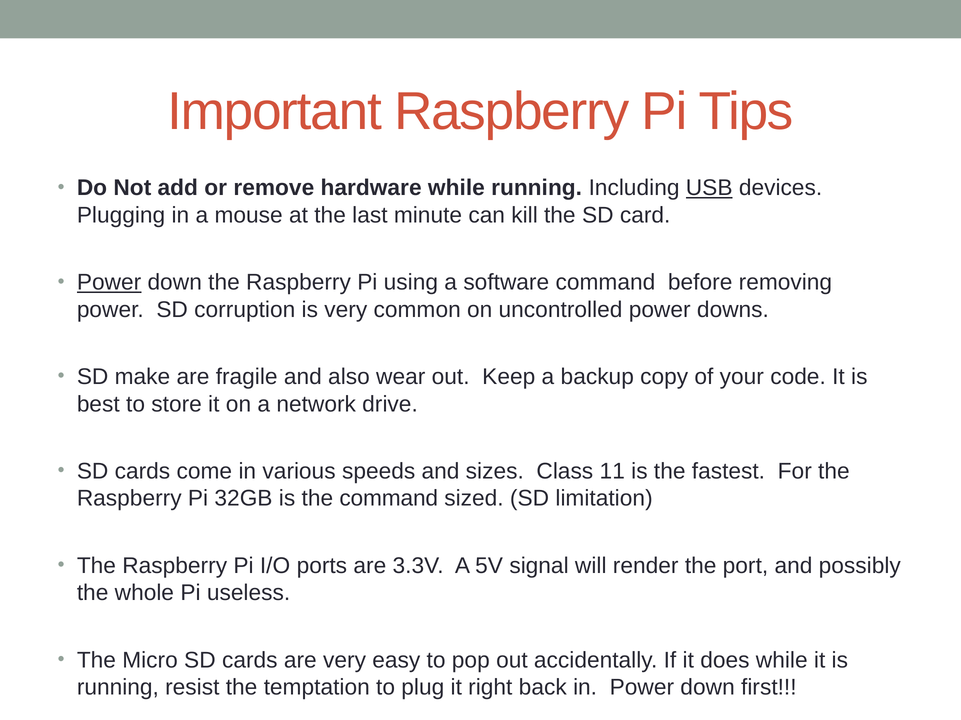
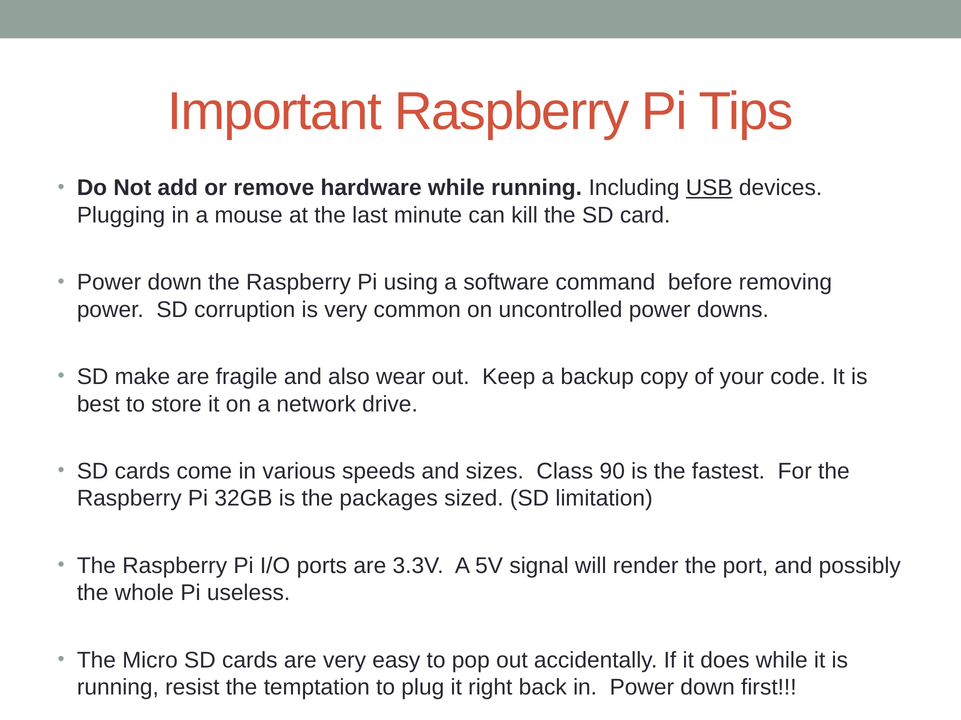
Power at (109, 283) underline: present -> none
11: 11 -> 90
the command: command -> packages
